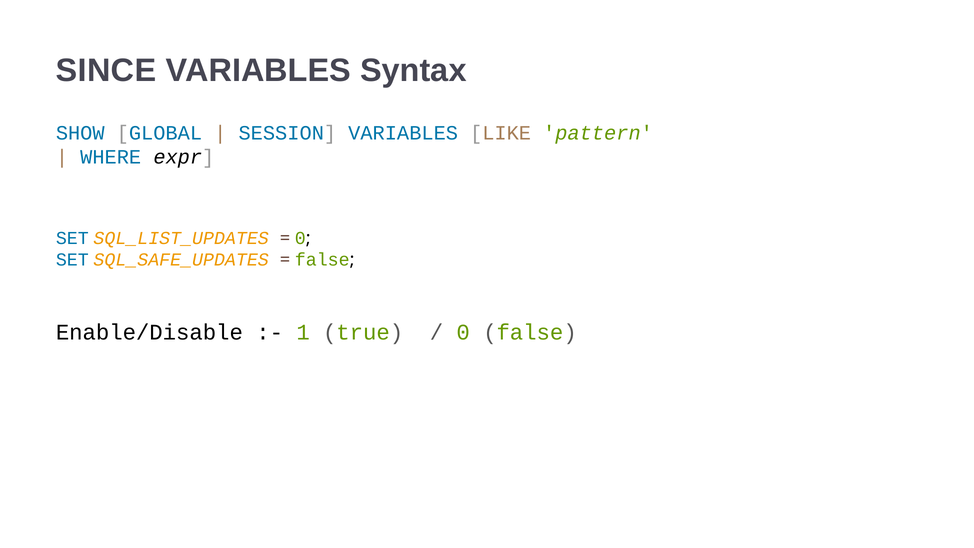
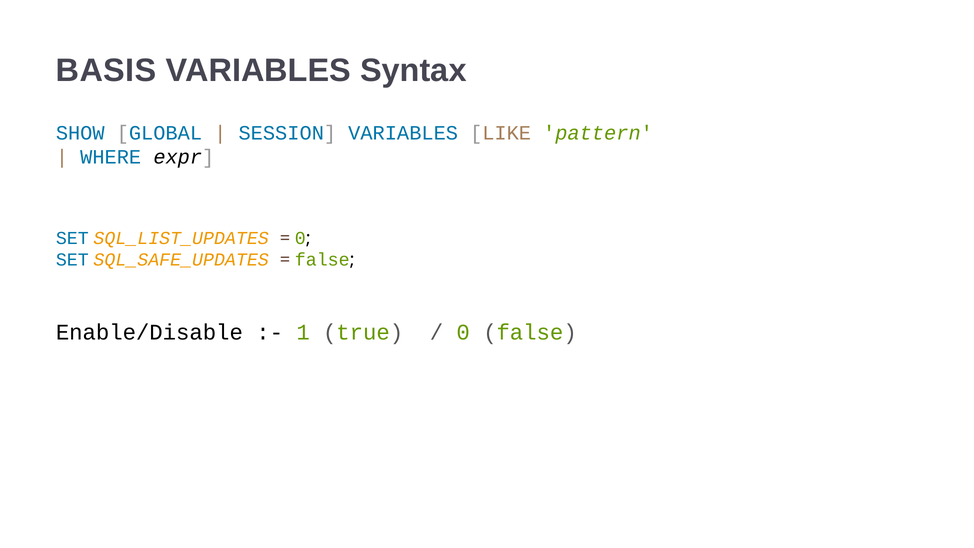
SINCE: SINCE -> BASIS
